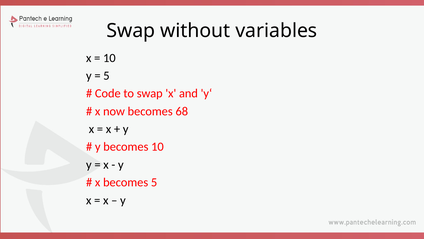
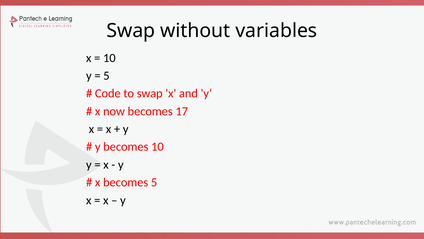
68: 68 -> 17
